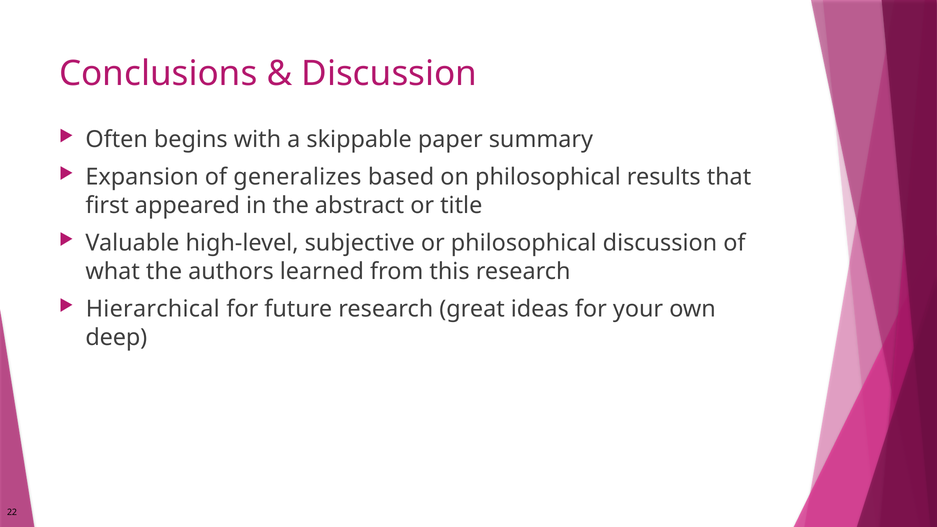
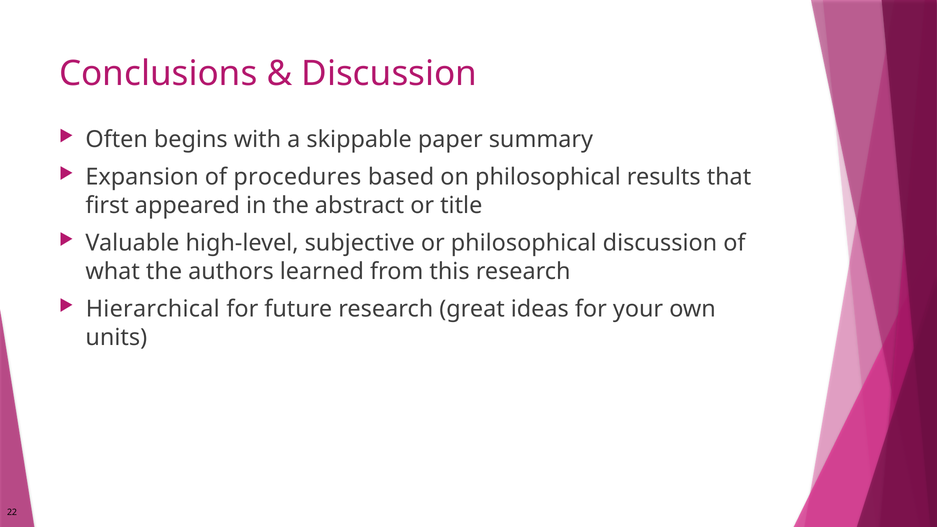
generalizes: generalizes -> procedures
deep: deep -> units
